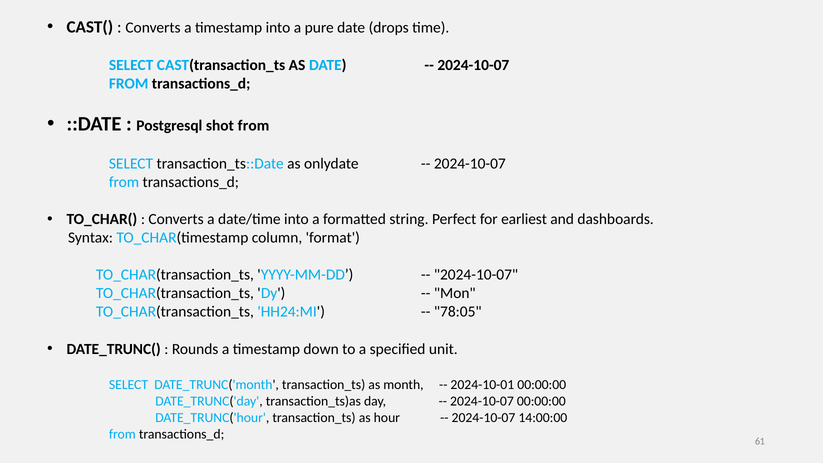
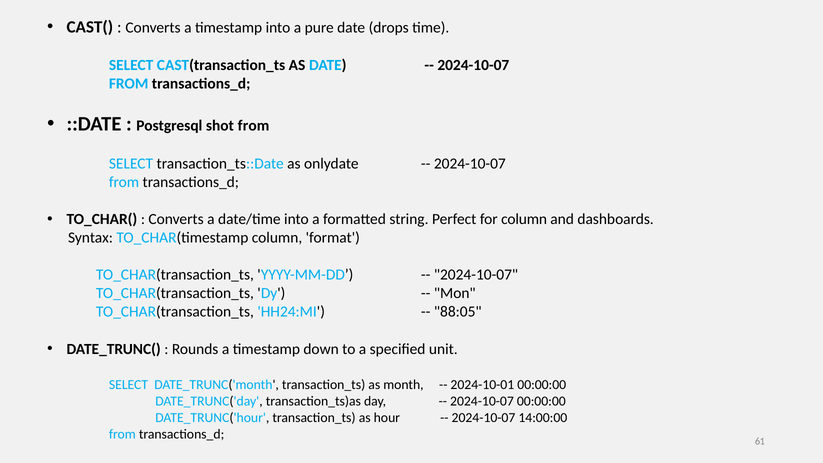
for earliest: earliest -> column
78:05: 78:05 -> 88:05
